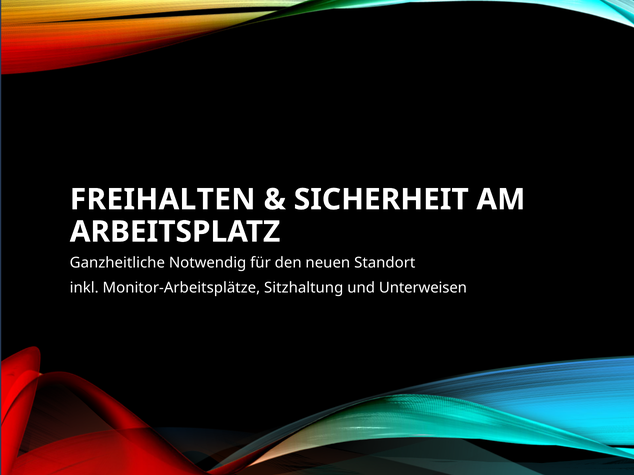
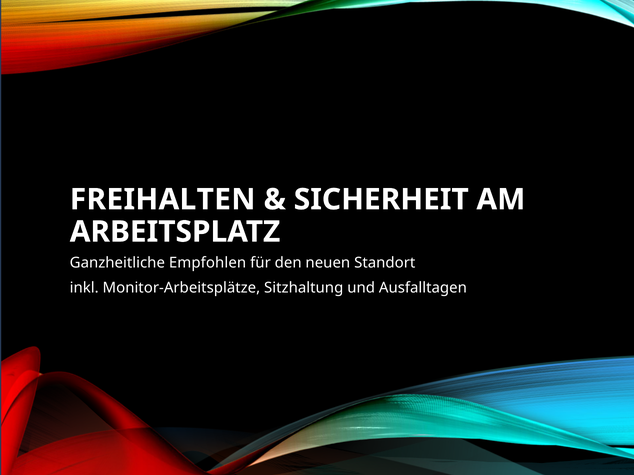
Notwendig: Notwendig -> Empfohlen
Unterweisen: Unterweisen -> Ausfalltagen
